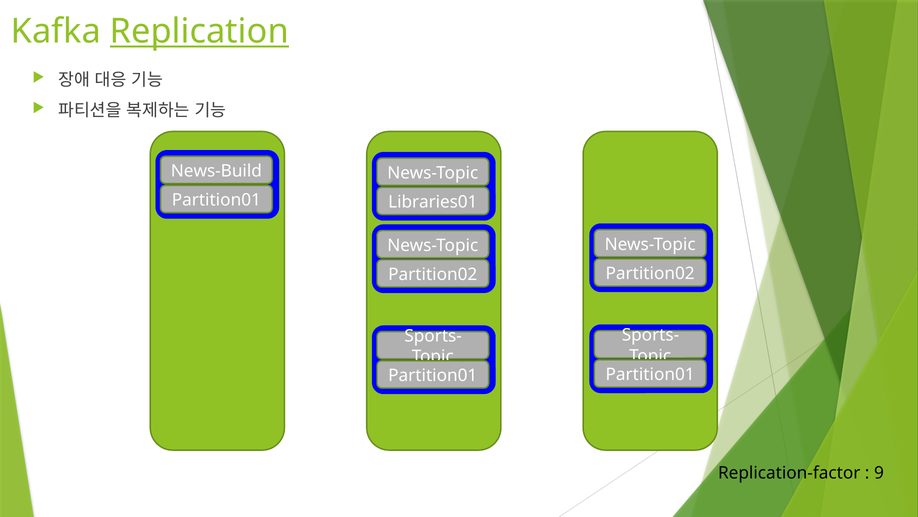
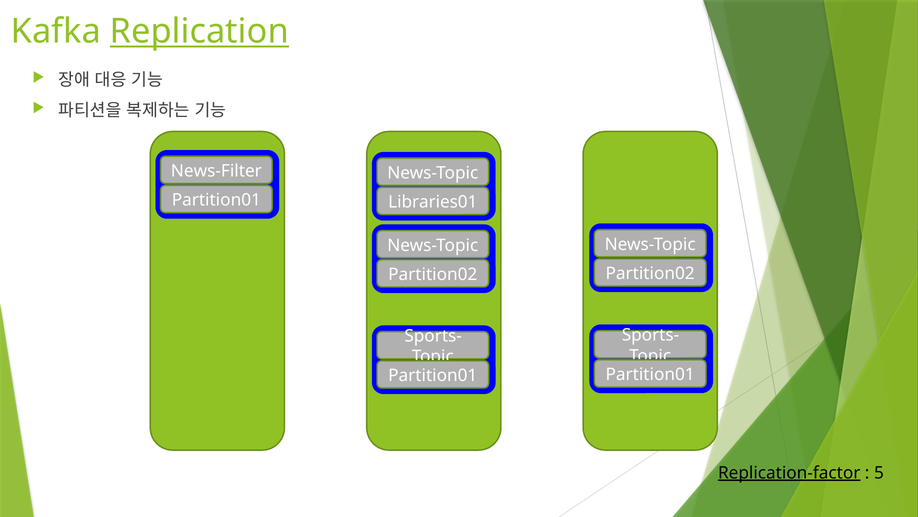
News-Build: News-Build -> News-Filter
Replication-factor underline: none -> present
9: 9 -> 5
